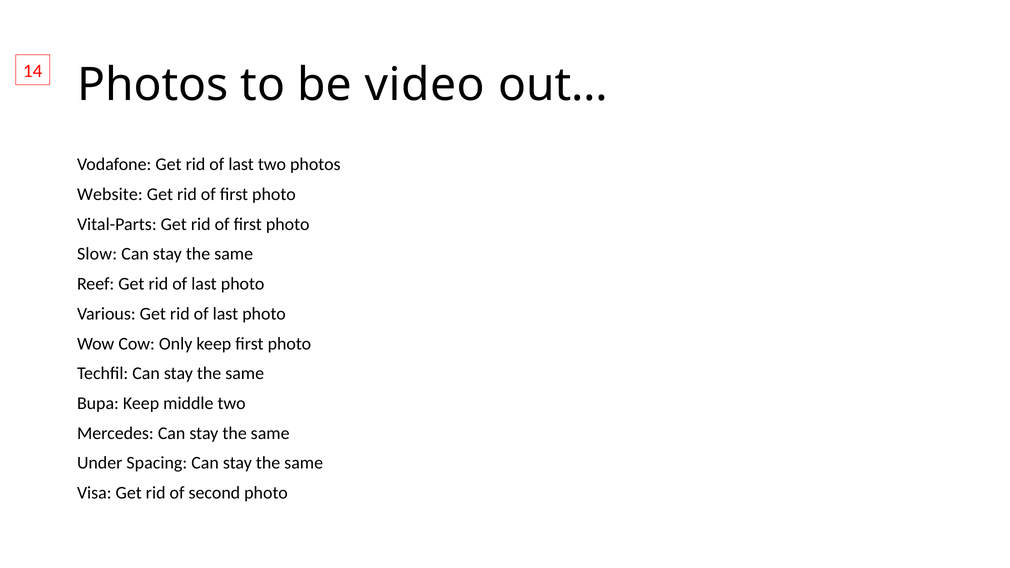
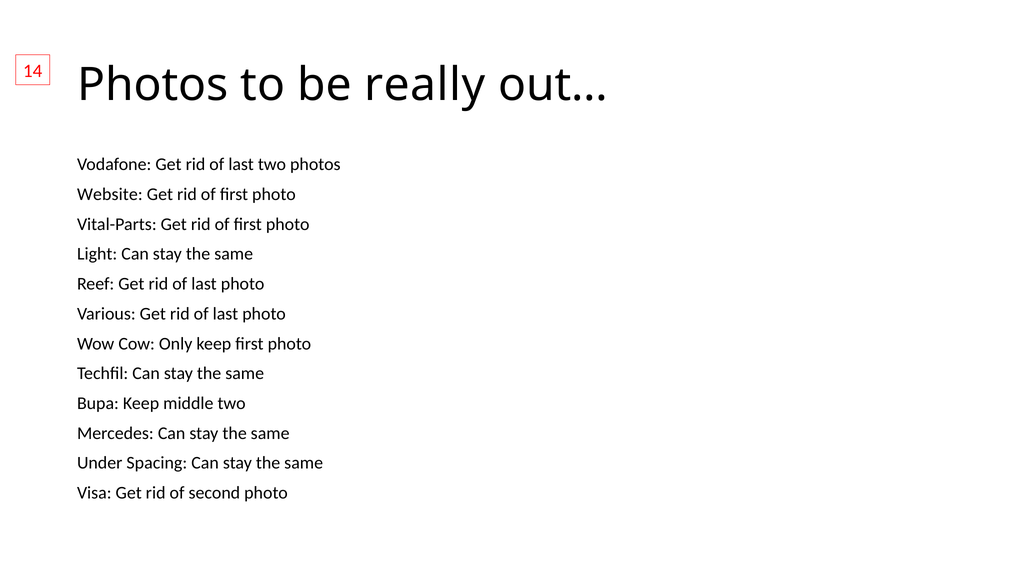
video: video -> really
Slow: Slow -> Light
